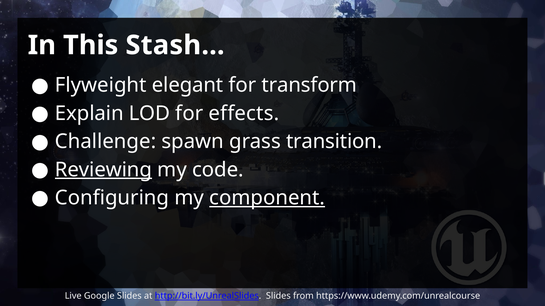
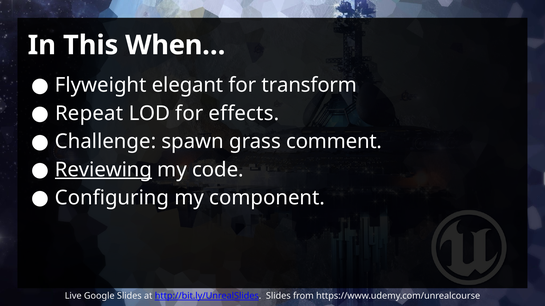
Stash…: Stash… -> When…
Explain: Explain -> Repeat
transition: transition -> comment
component underline: present -> none
